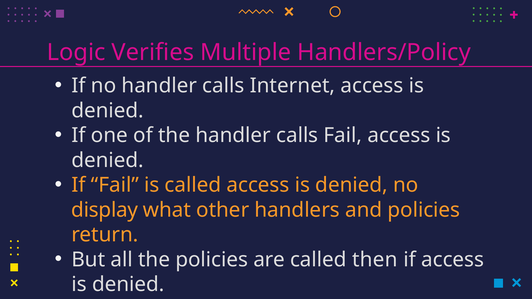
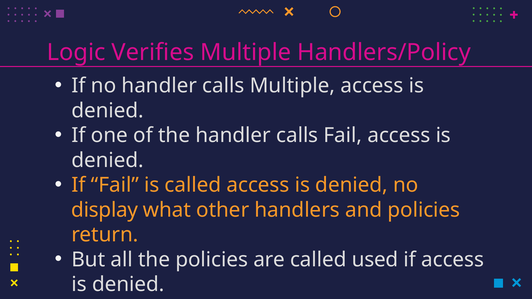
calls Internet: Internet -> Multiple
then: then -> used
